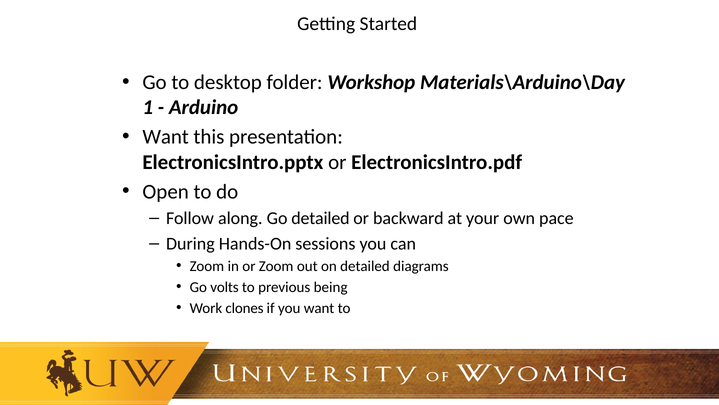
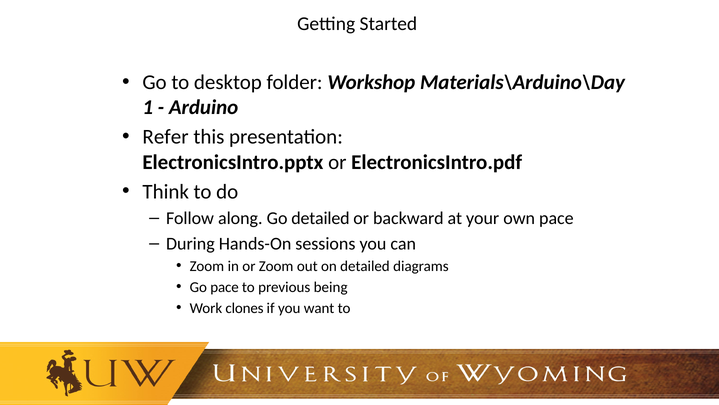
Want at (166, 137): Want -> Refer
Open: Open -> Think
Go volts: volts -> pace
